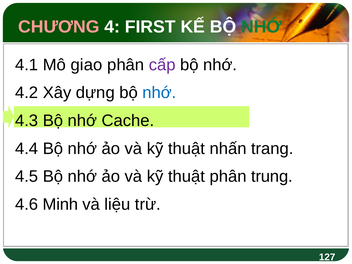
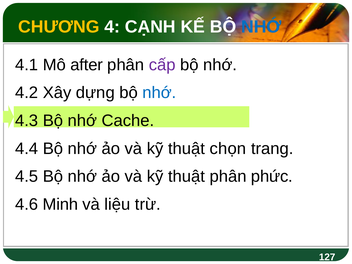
CHƯƠNG colour: pink -> yellow
FIRST: FIRST -> CẠNH
NHỚ at (261, 27) colour: green -> blue
giao: giao -> after
nhấn: nhấn -> chọn
trung: trung -> phức
